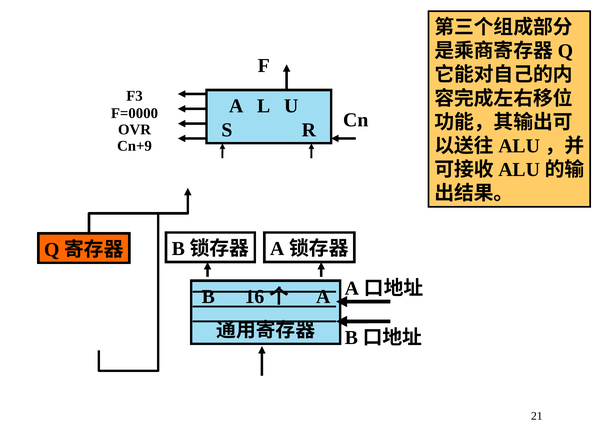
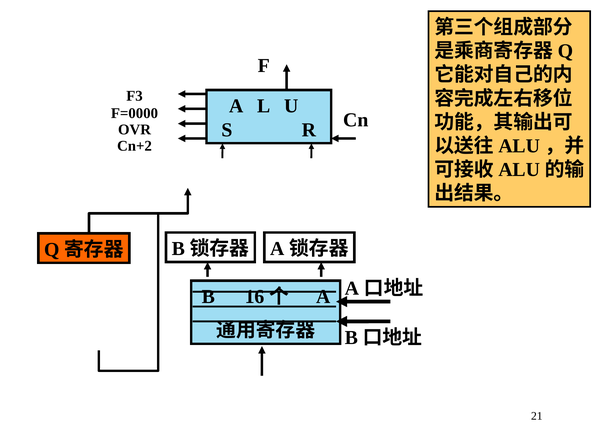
Cn+9: Cn+9 -> Cn+2
